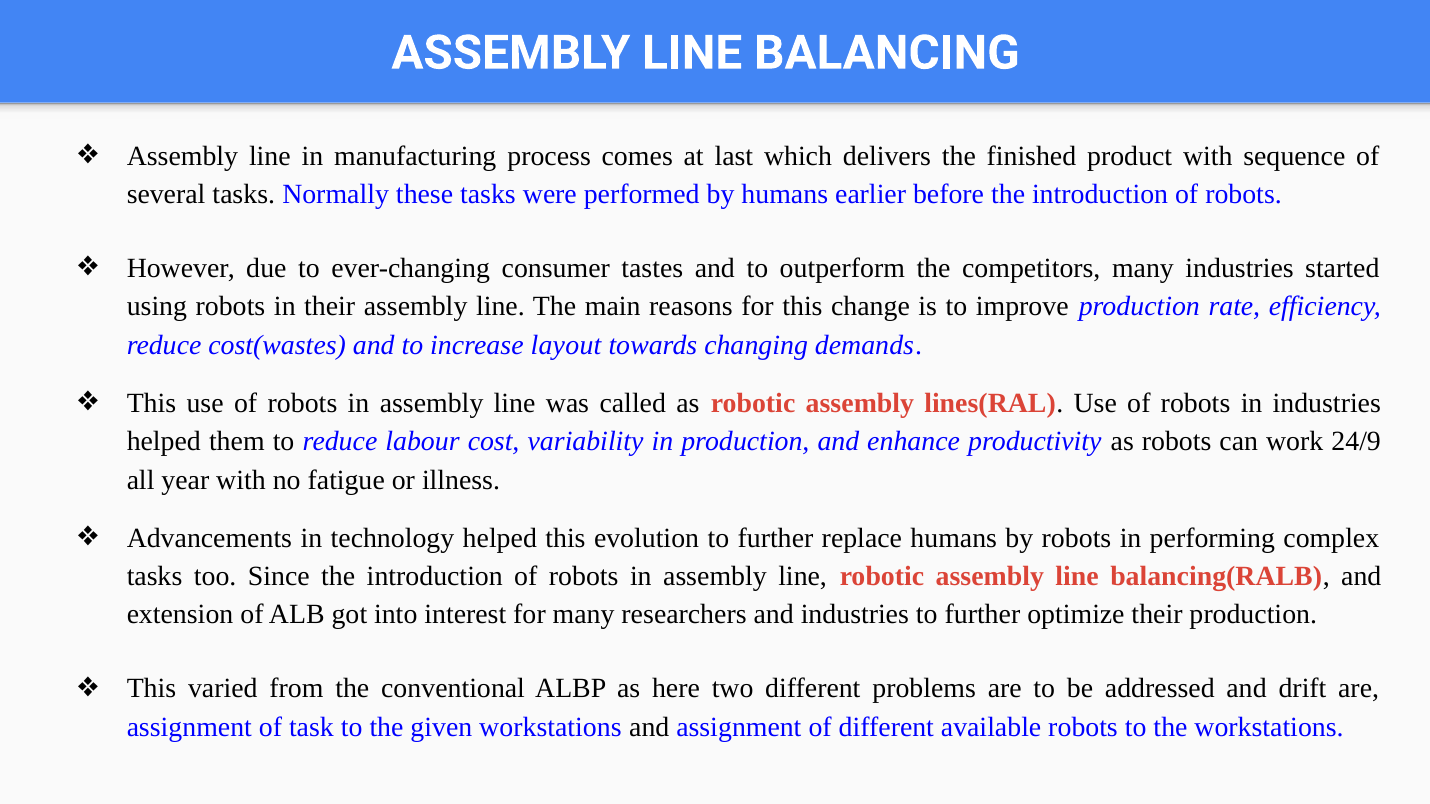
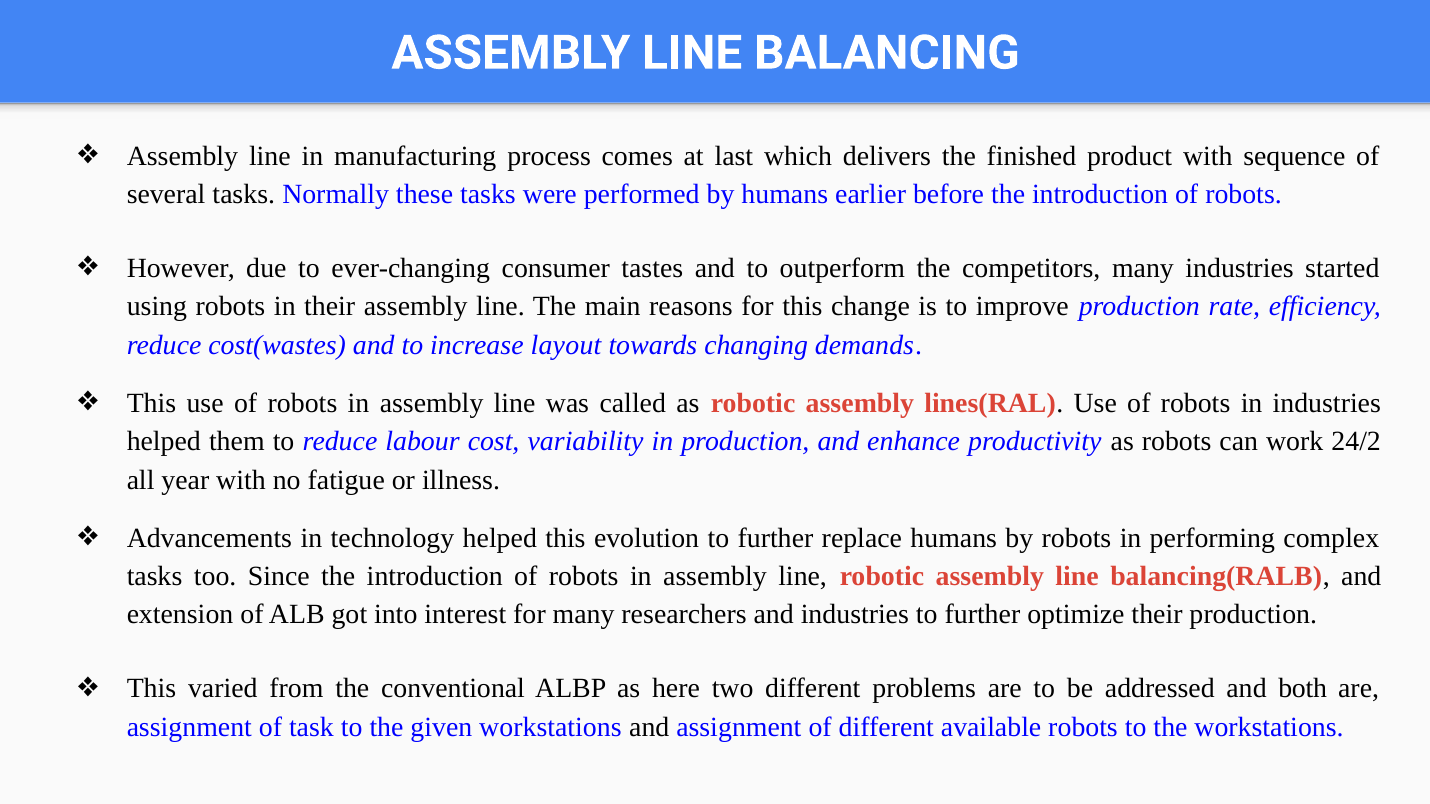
24/9: 24/9 -> 24/2
drift: drift -> both
